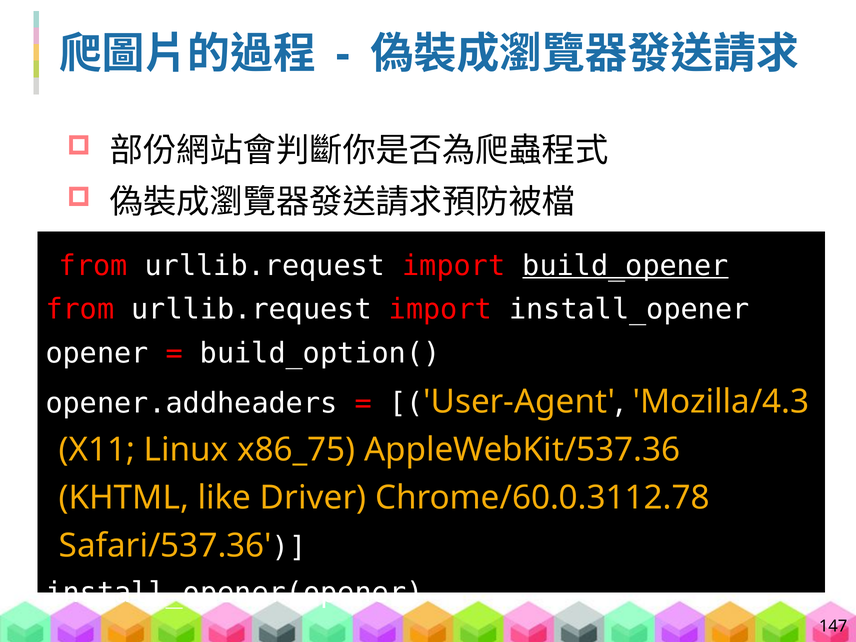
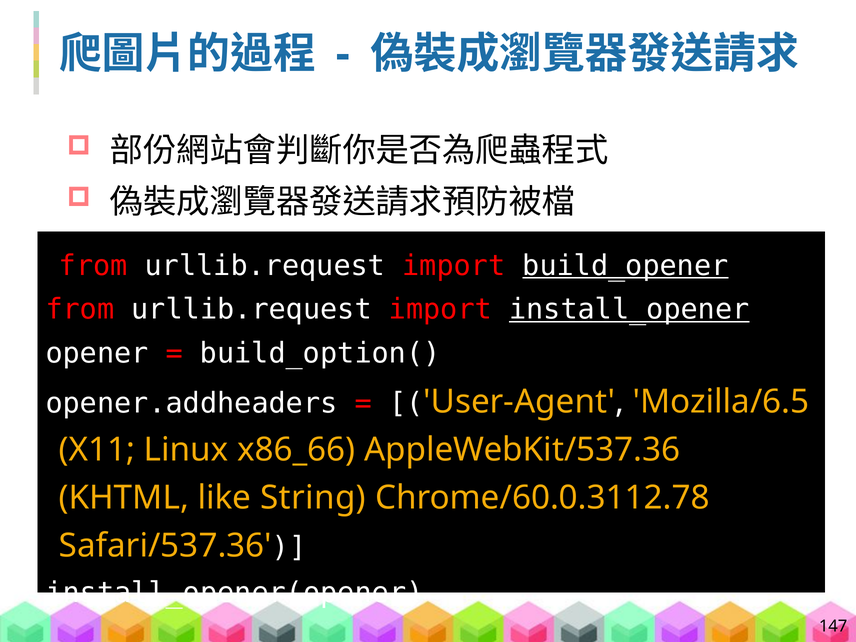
install_opener underline: none -> present
Mozilla/4.3: Mozilla/4.3 -> Mozilla/6.5
x86_75: x86_75 -> x86_66
Driver: Driver -> String
